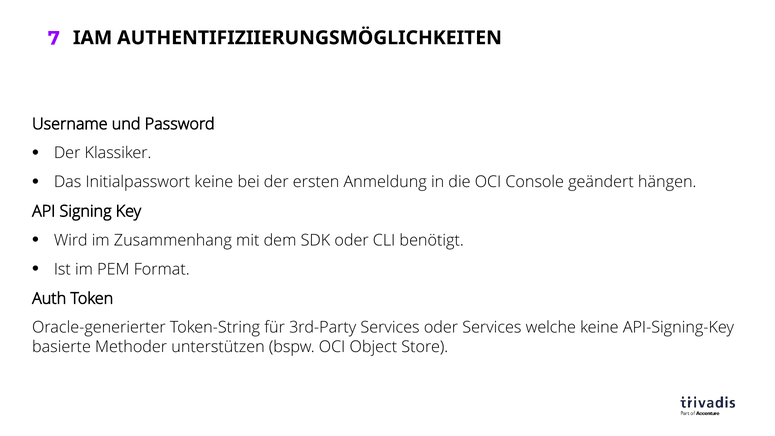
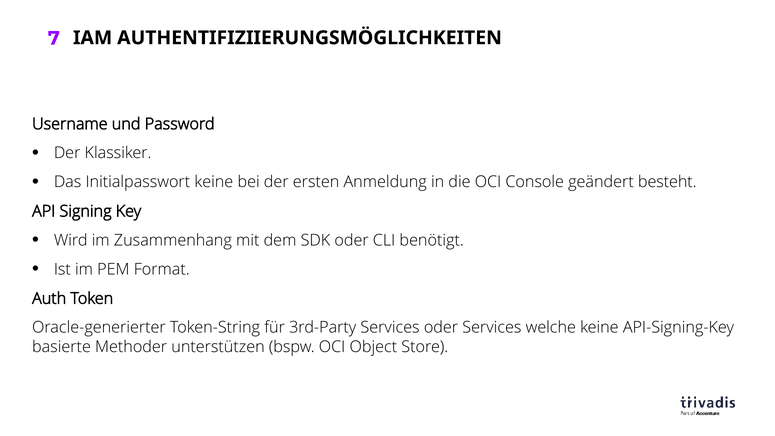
hängen: hängen -> besteht
